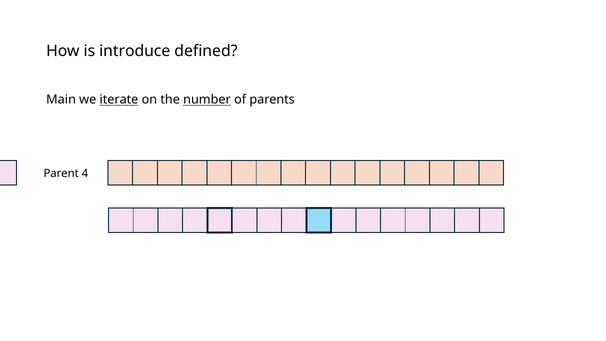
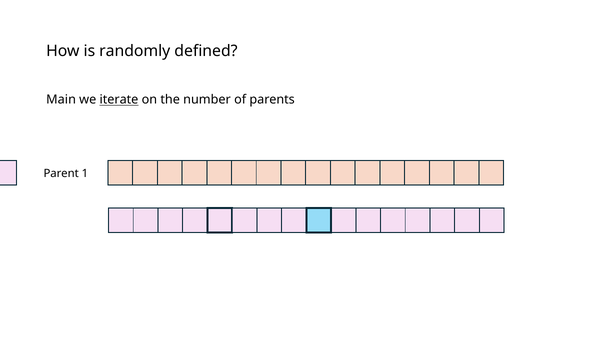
introduce: introduce -> randomly
number underline: present -> none
4: 4 -> 1
